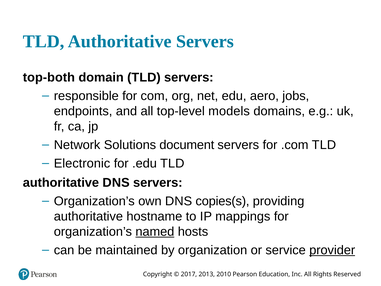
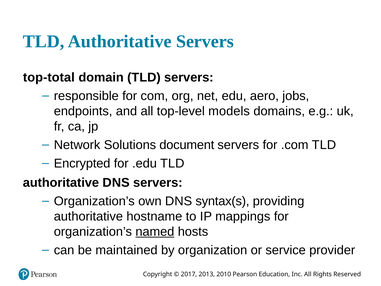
top-both: top-both -> top-total
Electronic: Electronic -> Encrypted
copies(s: copies(s -> syntax(s
provider underline: present -> none
